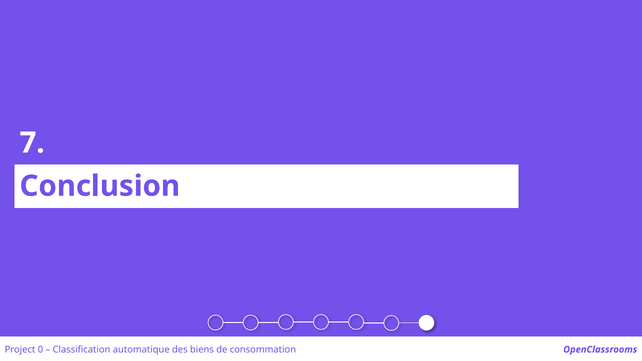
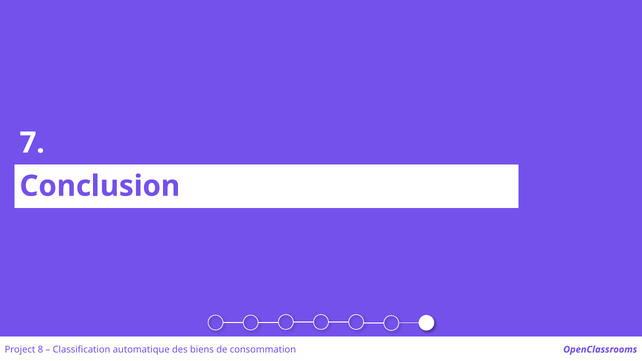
0: 0 -> 8
